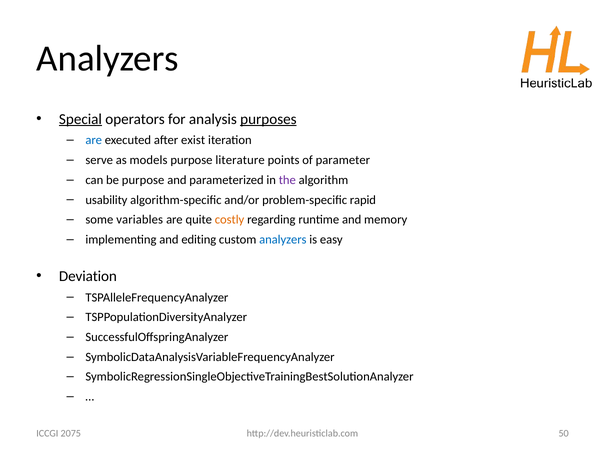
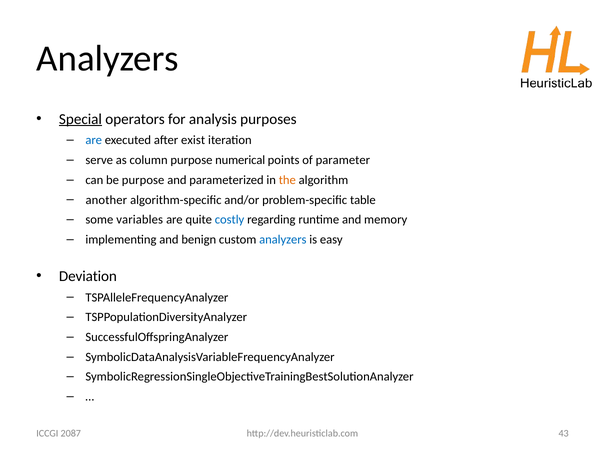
purposes underline: present -> none
models: models -> column
literature: literature -> numerical
the colour: purple -> orange
usability: usability -> another
rapid: rapid -> table
costly colour: orange -> blue
editing: editing -> benign
50: 50 -> 43
2075: 2075 -> 2087
